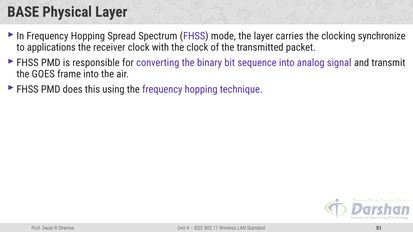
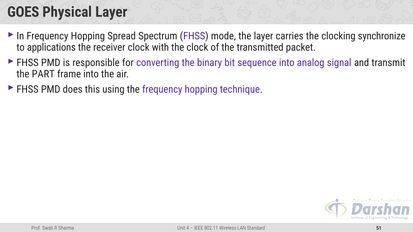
BASE: BASE -> GOES
GOES: GOES -> PART
